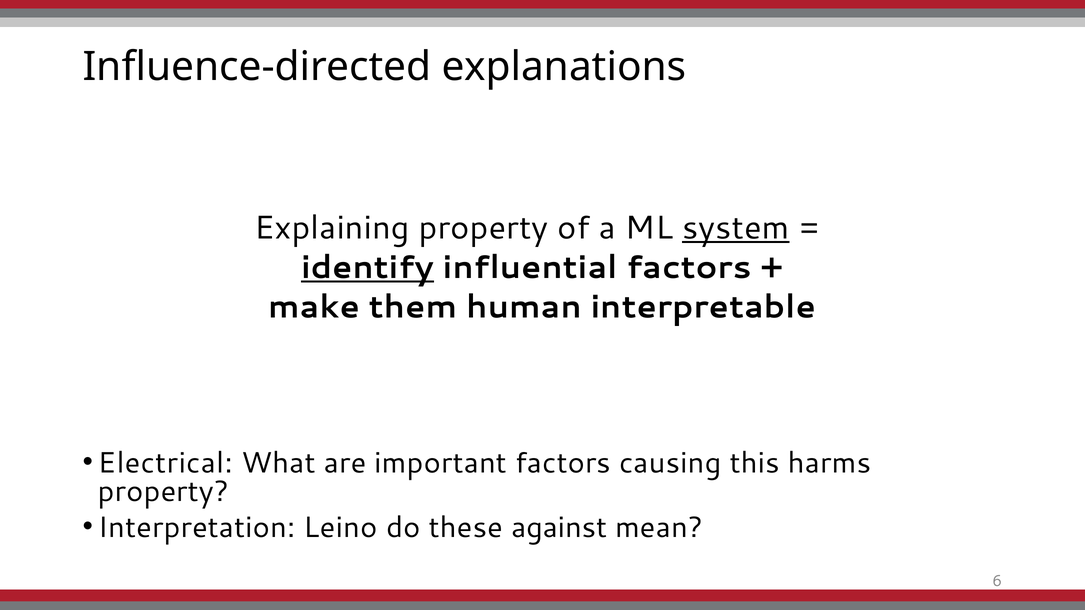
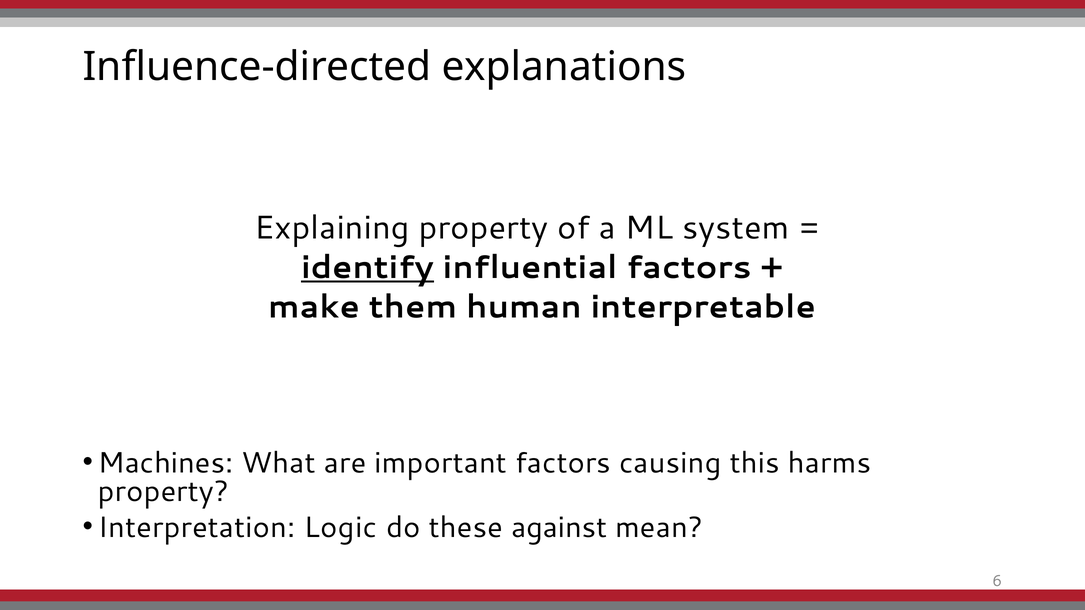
system underline: present -> none
Electrical: Electrical -> Machines
Leino: Leino -> Logic
